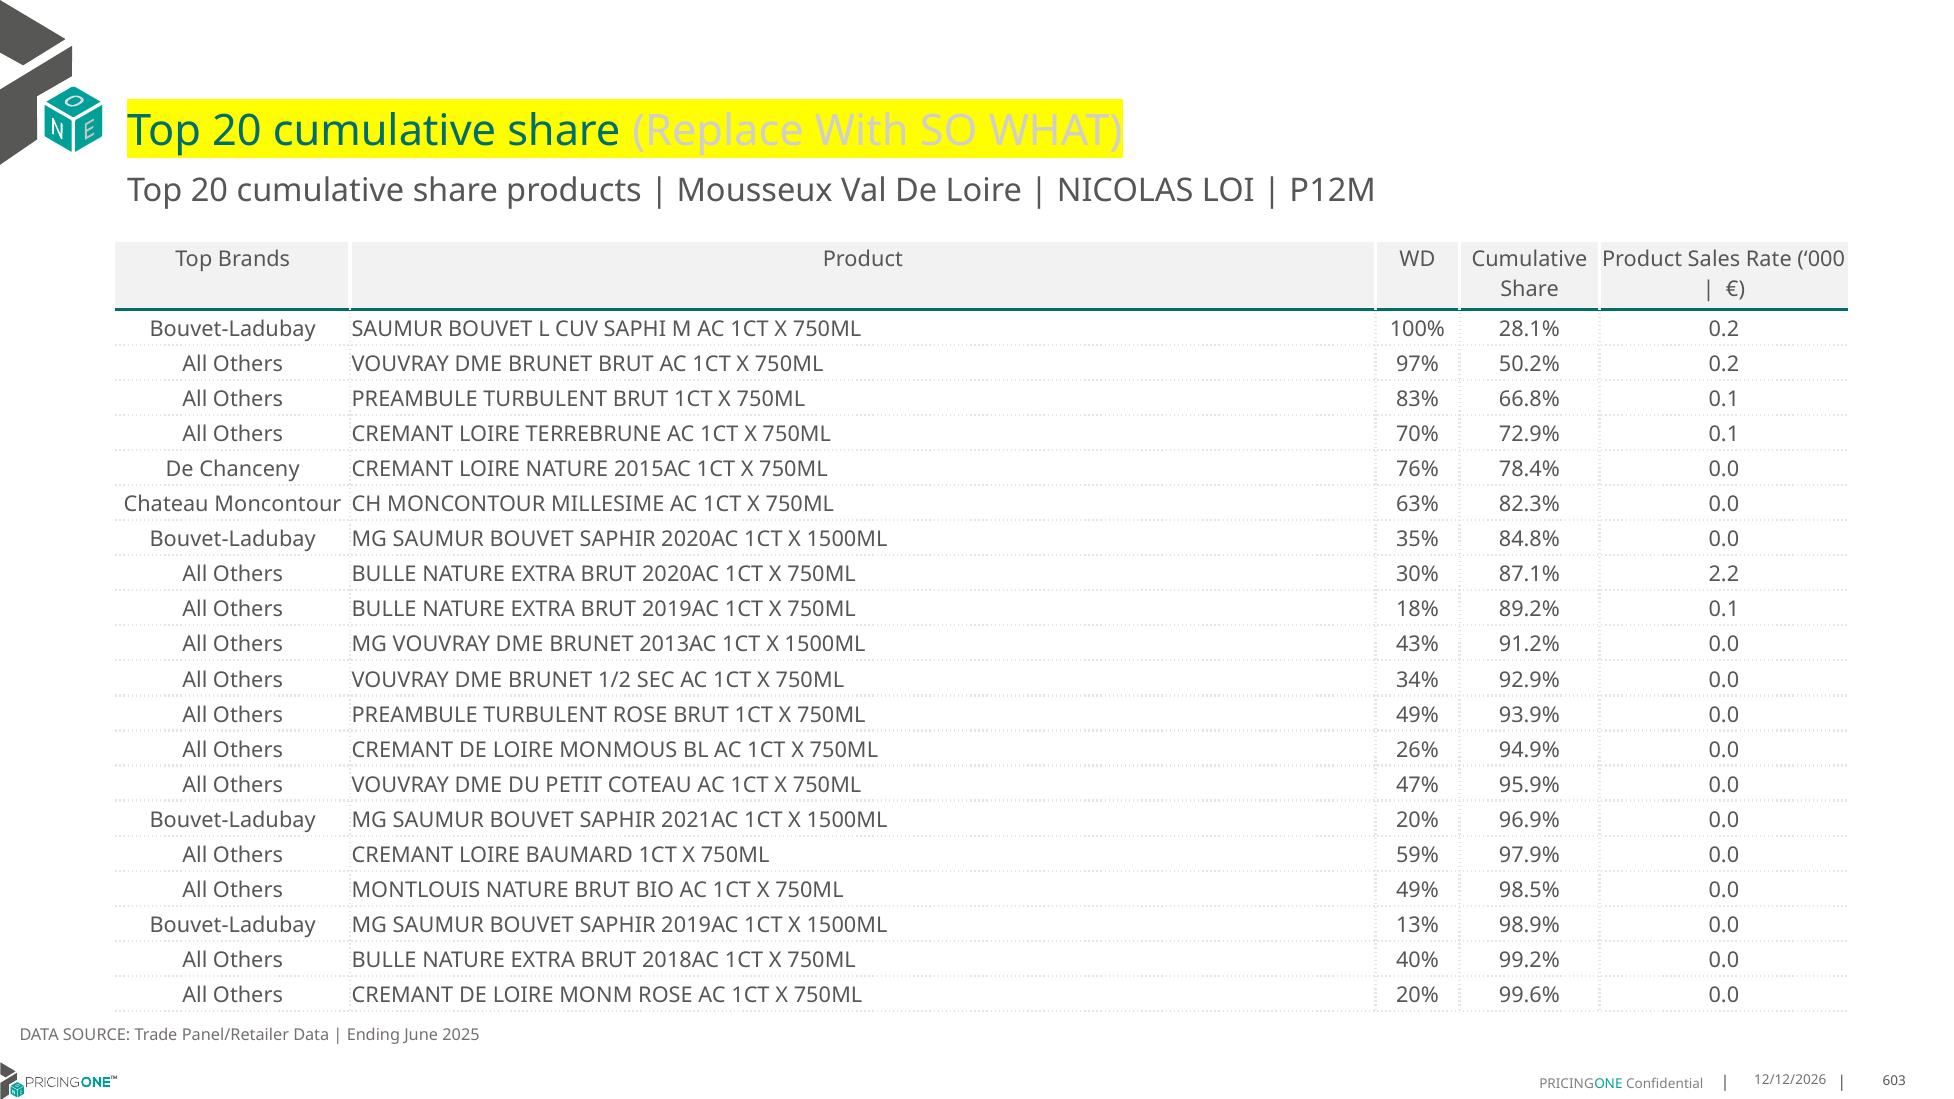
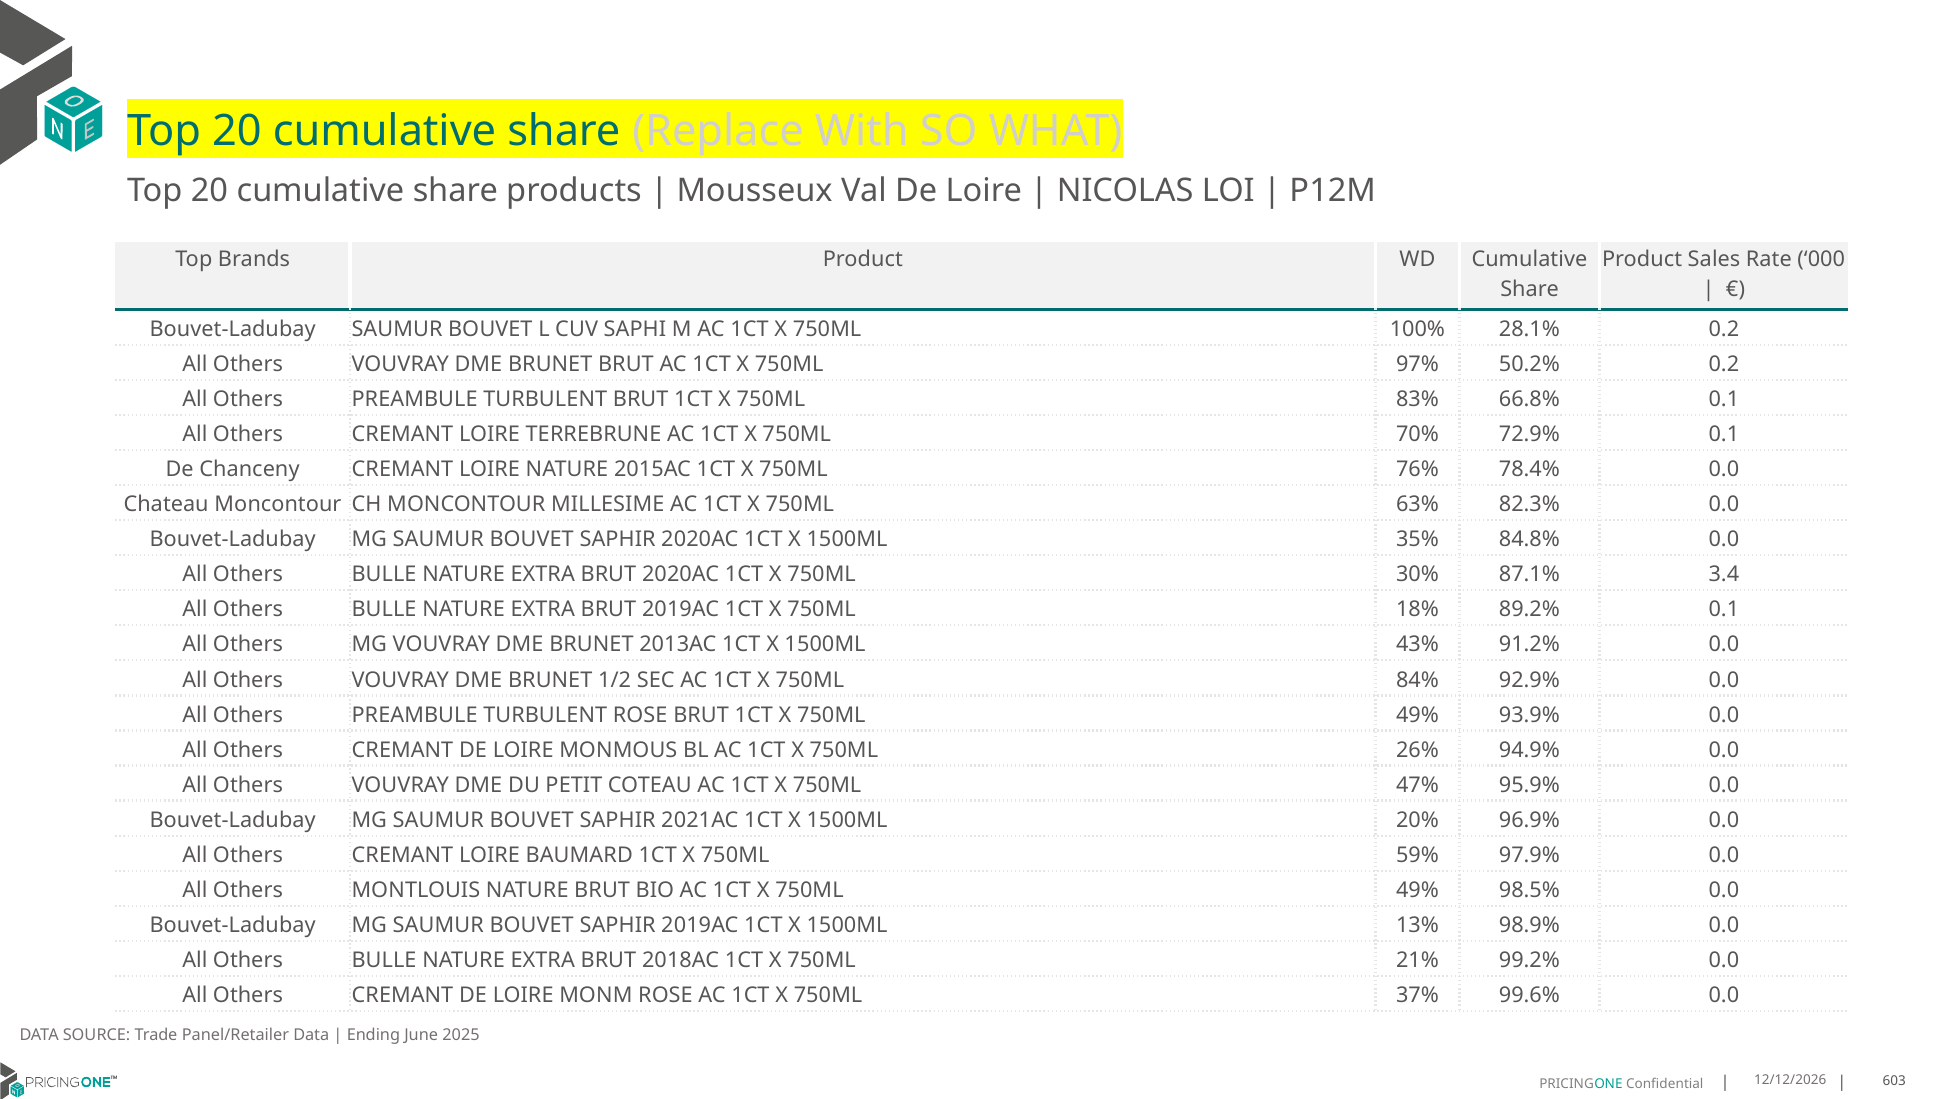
2.2: 2.2 -> 3.4
34%: 34% -> 84%
40%: 40% -> 21%
750ML 20%: 20% -> 37%
